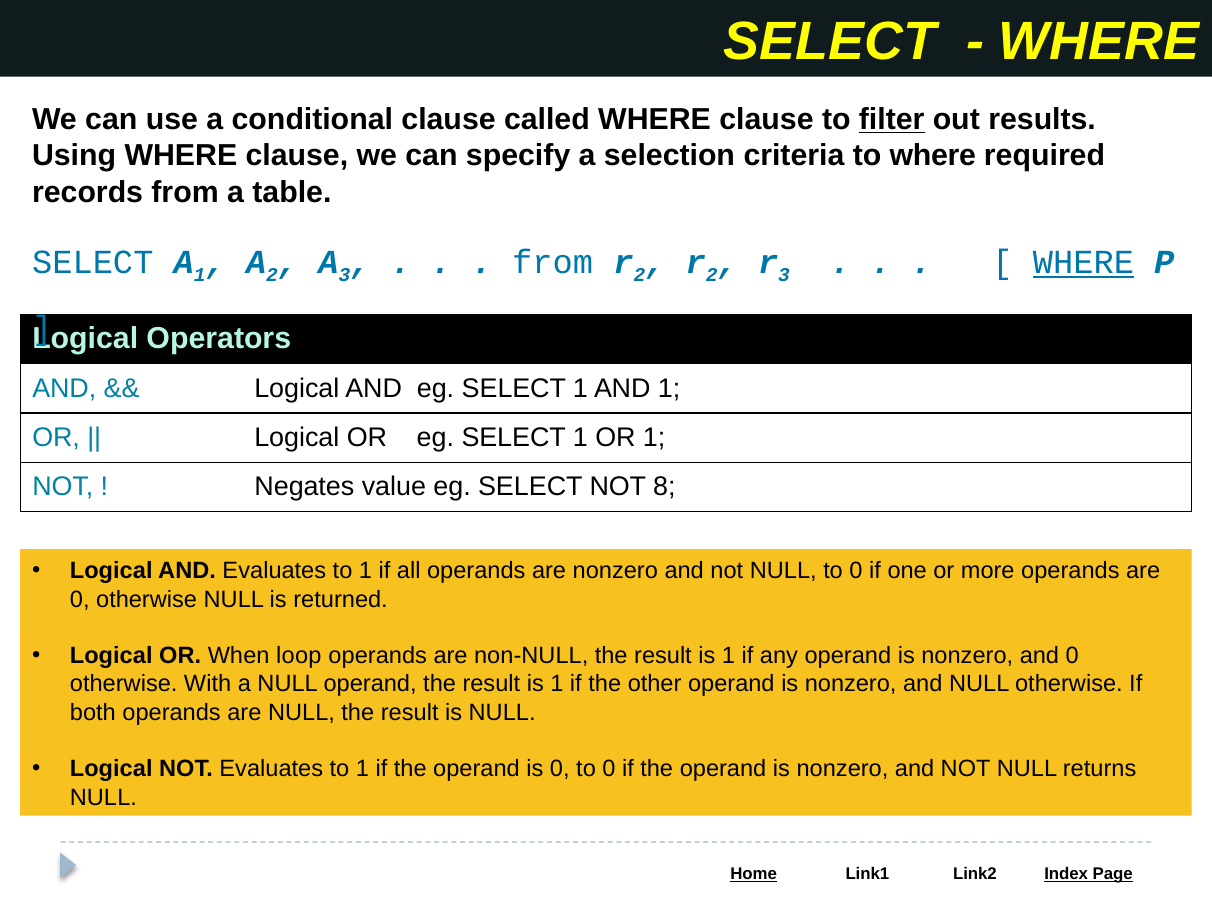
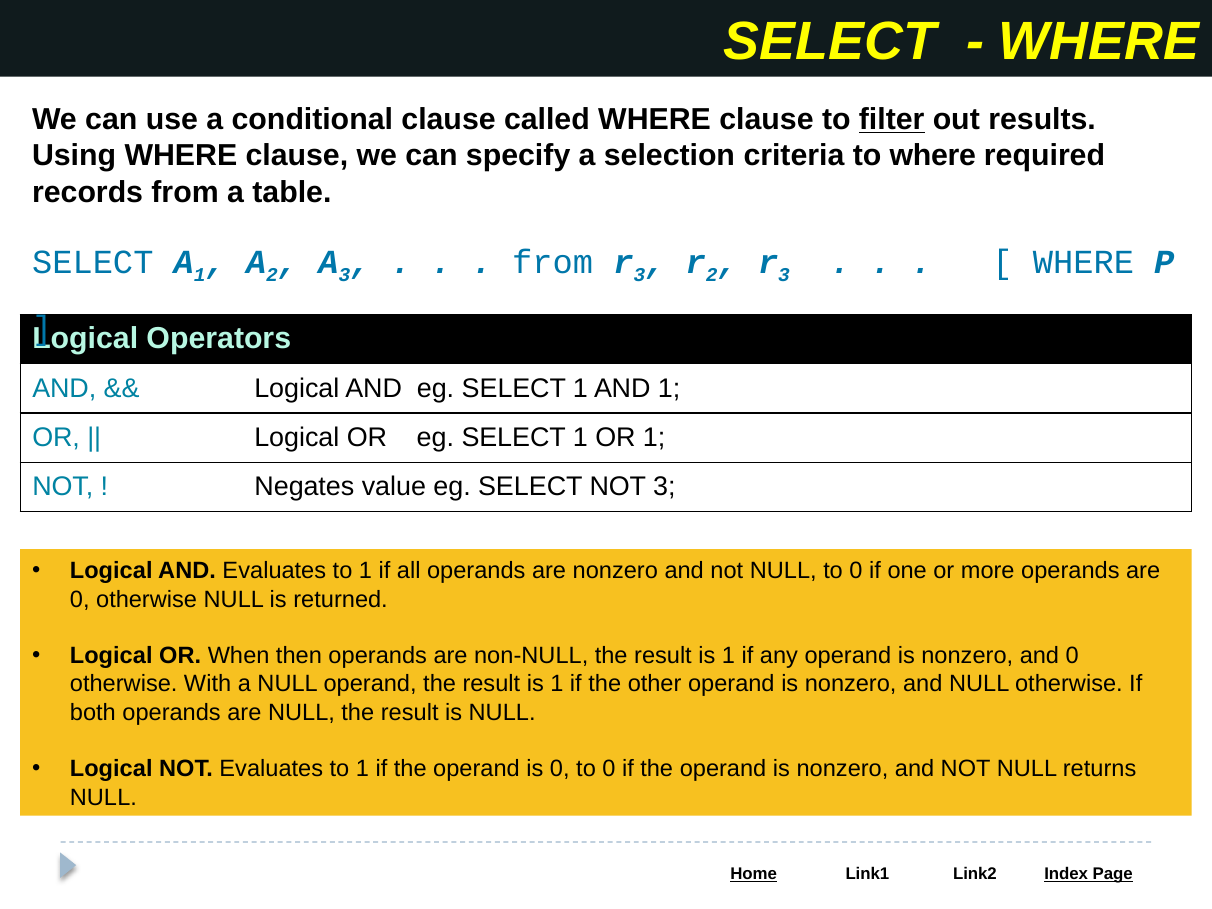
2 at (639, 275): 2 -> 3
WHERE at (1083, 262) underline: present -> none
NOT 8: 8 -> 3
loop: loop -> then
